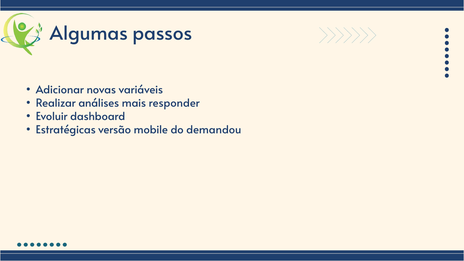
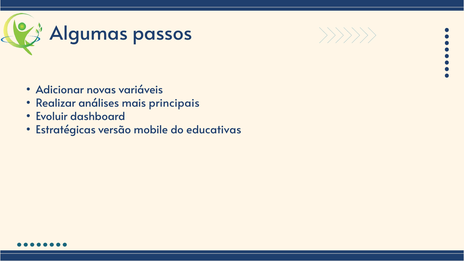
responder: responder -> principais
demandou: demandou -> educativas
